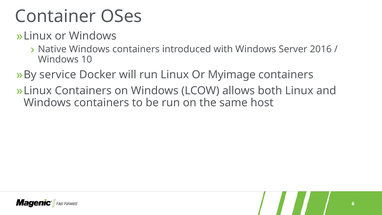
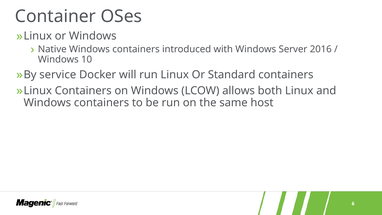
Myimage: Myimage -> Standard
